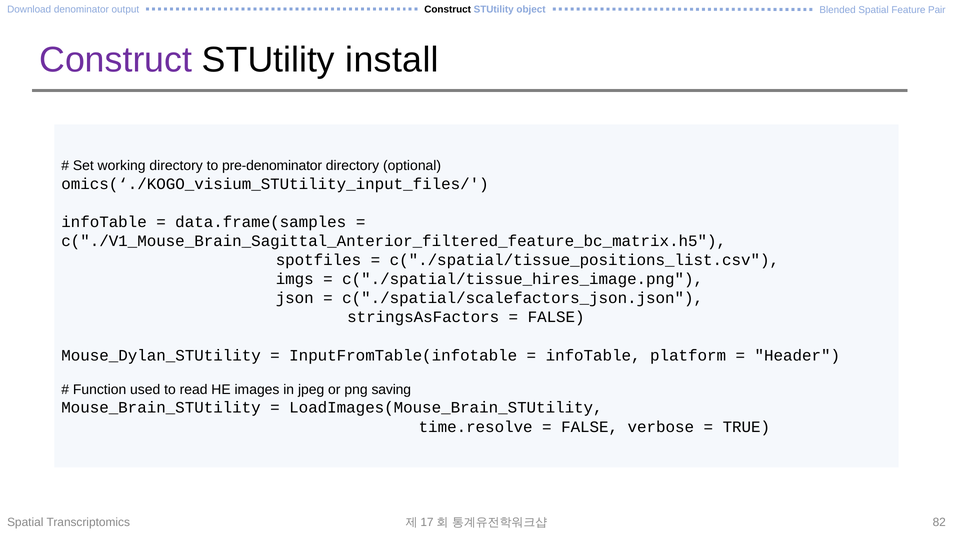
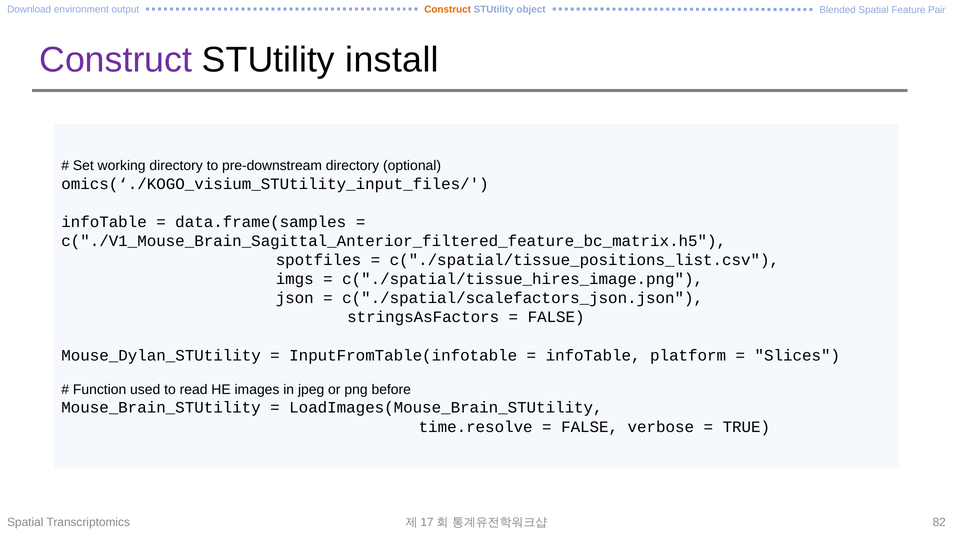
denominator: denominator -> environment
Construct at (448, 10) colour: black -> orange
pre-denominator: pre-denominator -> pre-downstream
Header: Header -> Slices
saving: saving -> before
